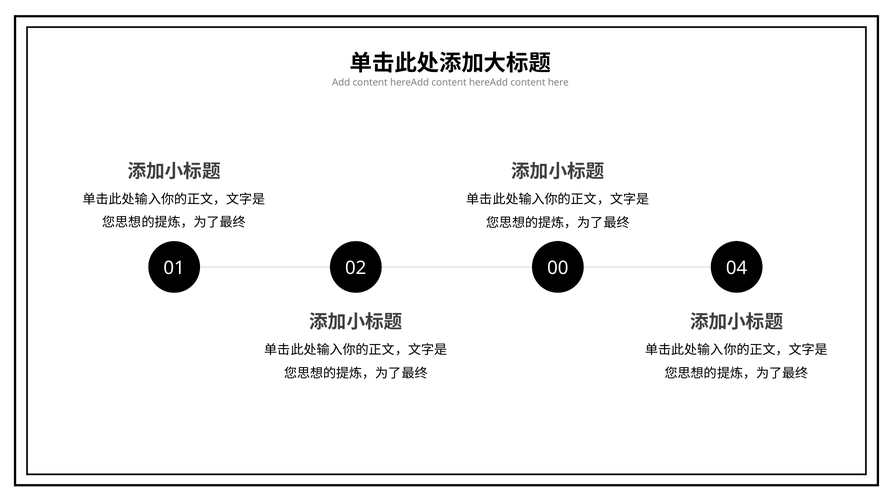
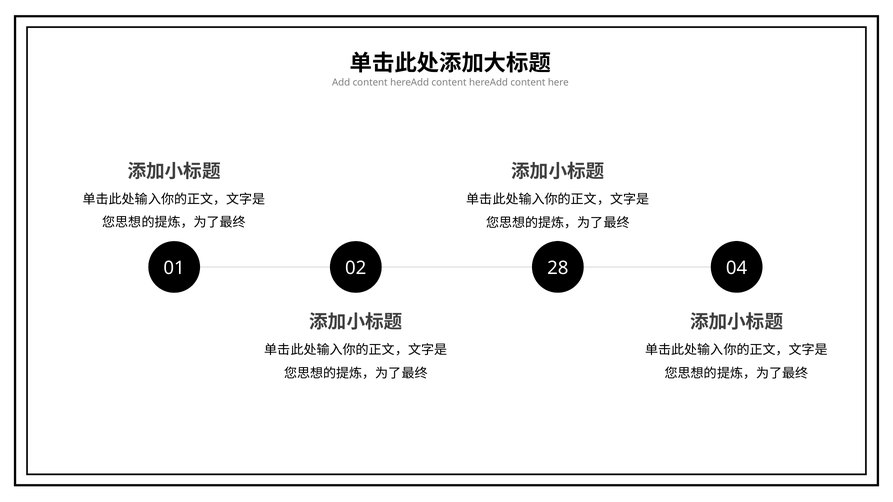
00: 00 -> 28
